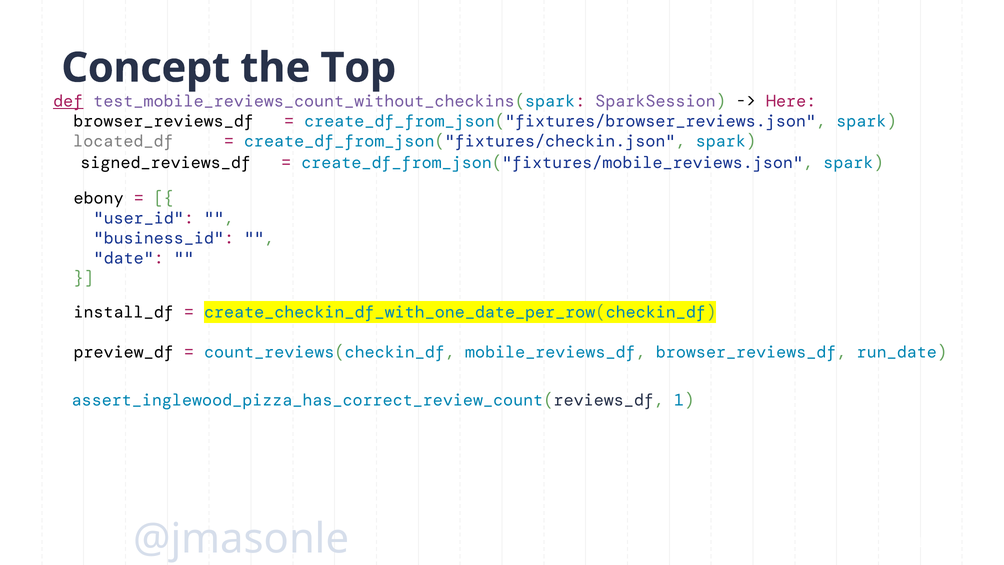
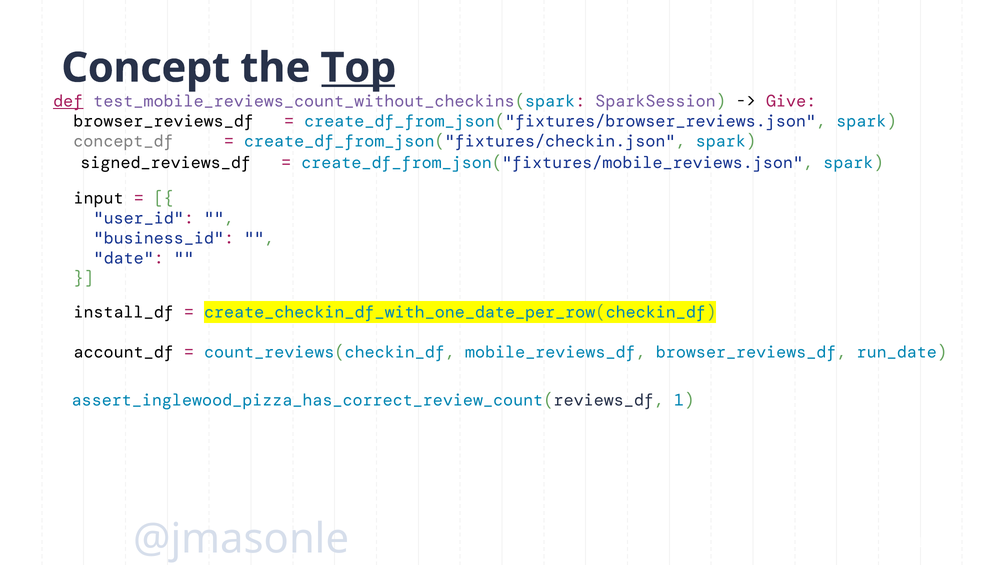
Top underline: none -> present
Here: Here -> Give
located_df: located_df -> concept_df
ebony: ebony -> input
preview_df: preview_df -> account_df
